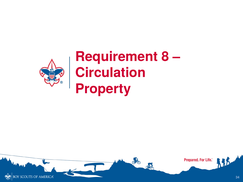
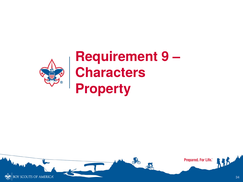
8: 8 -> 9
Circulation: Circulation -> Characters
